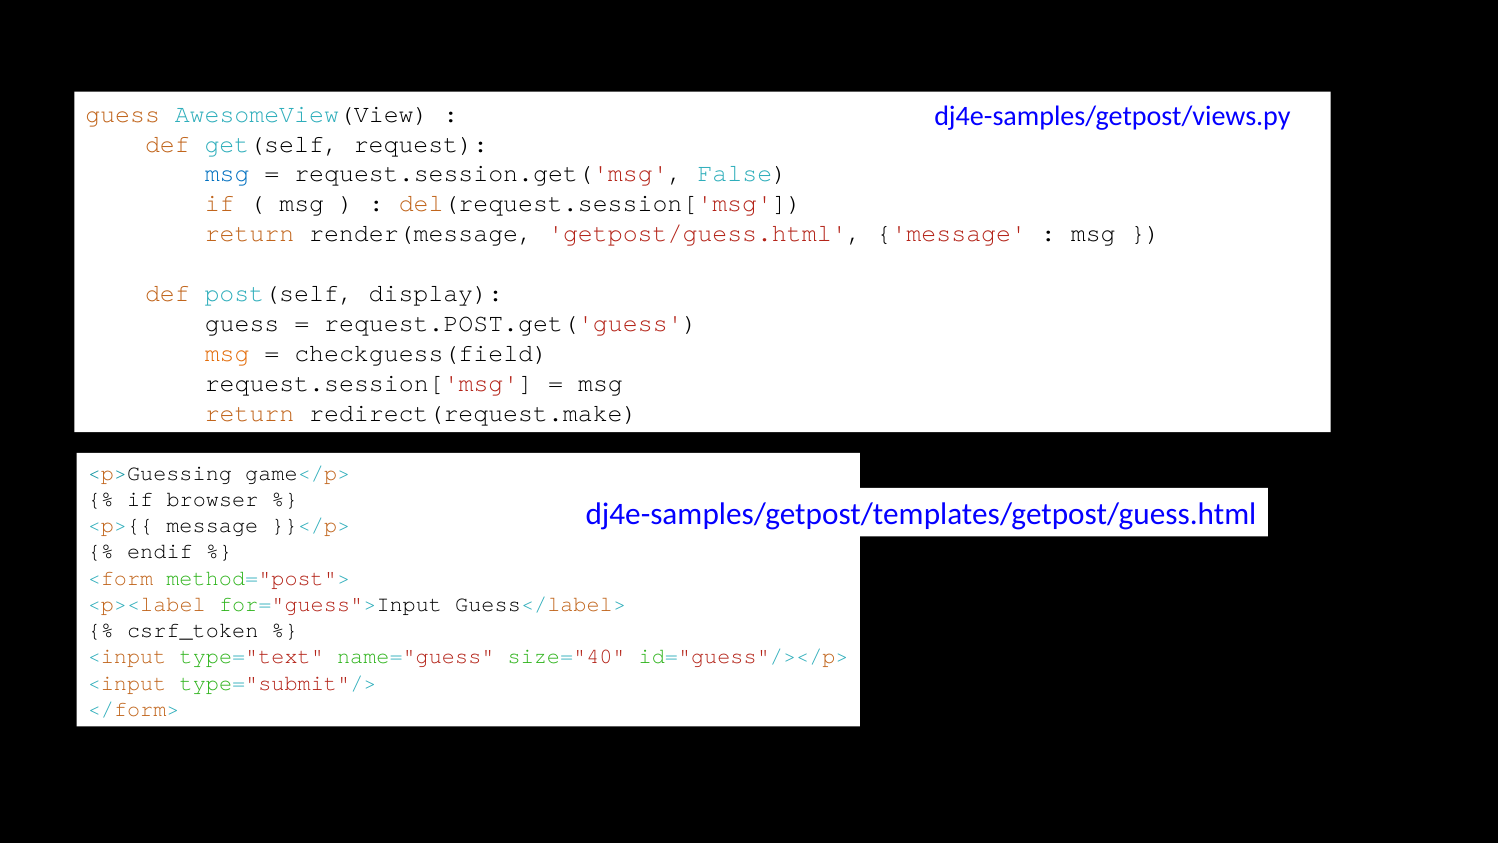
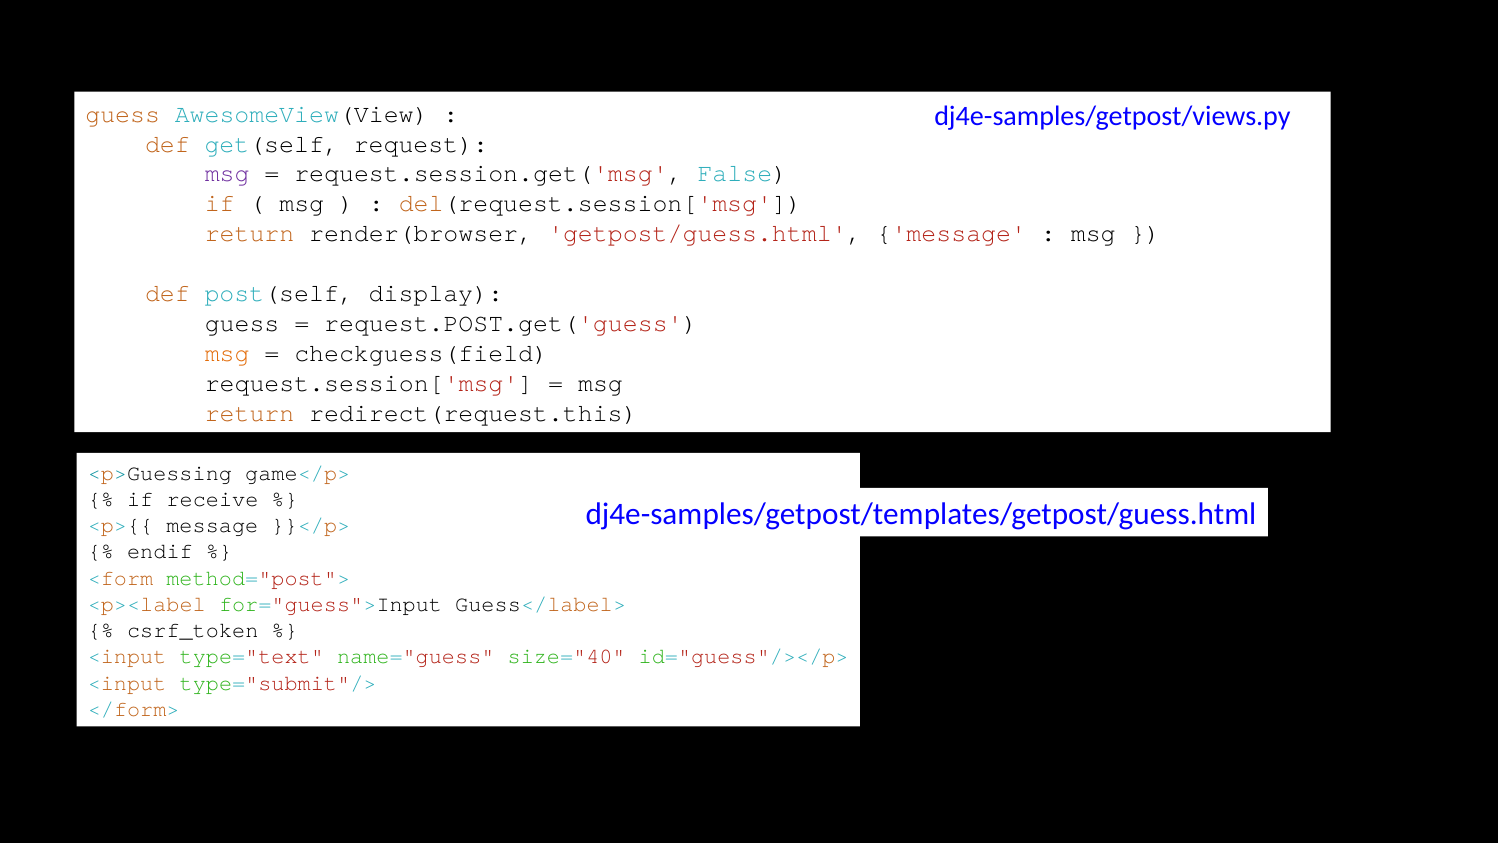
msg at (227, 174) colour: blue -> purple
render(message: render(message -> render(browser
redirect(request.make: redirect(request.make -> redirect(request.this
browser: browser -> receive
